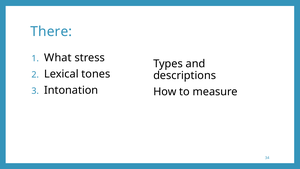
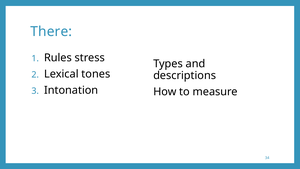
What: What -> Rules
